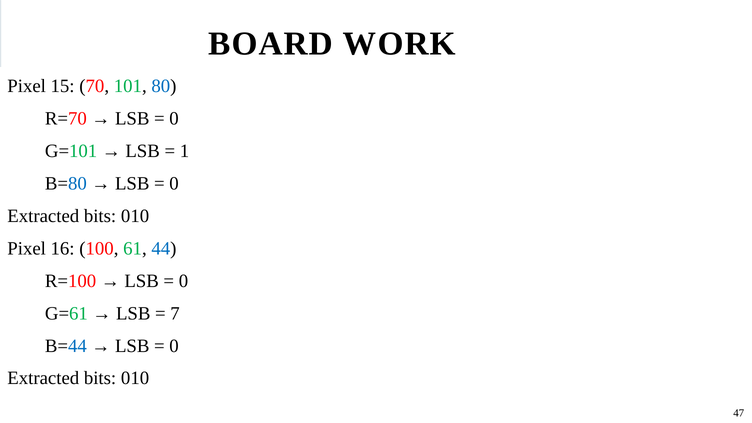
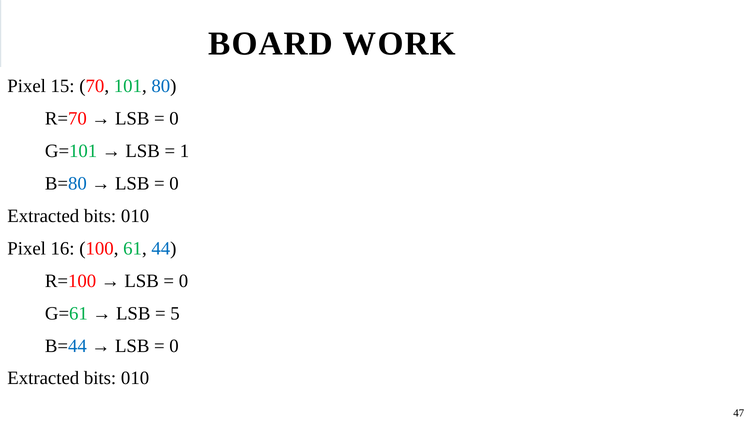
7: 7 -> 5
